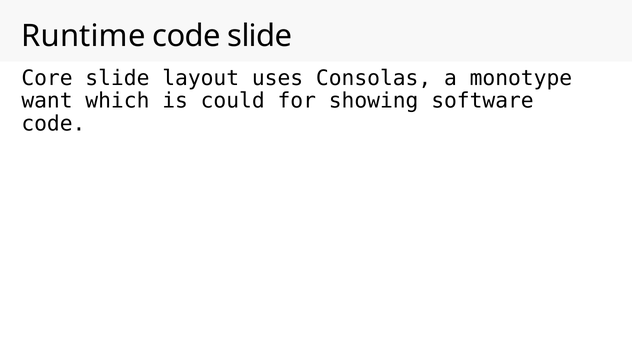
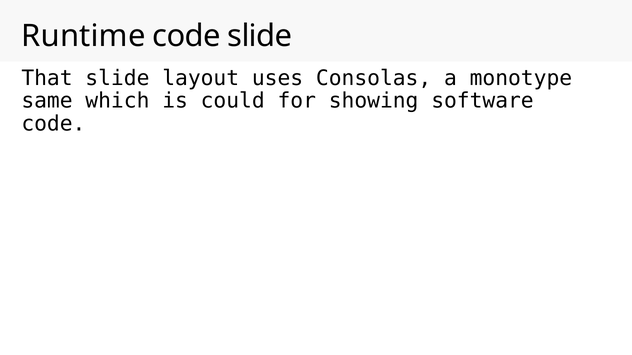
Core: Core -> That
want: want -> same
